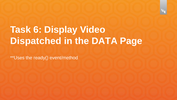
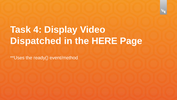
6: 6 -> 4
DATA: DATA -> HERE
